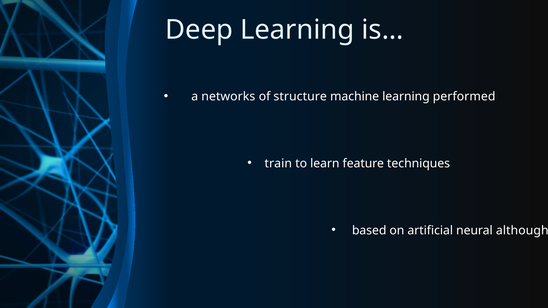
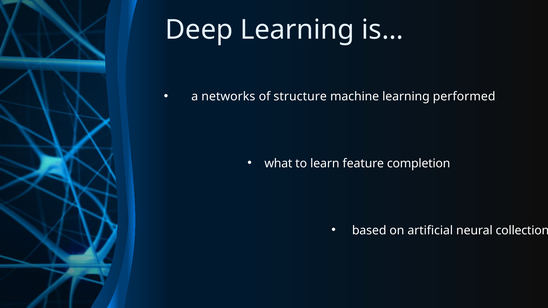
train: train -> what
techniques: techniques -> completion
although: although -> collection
